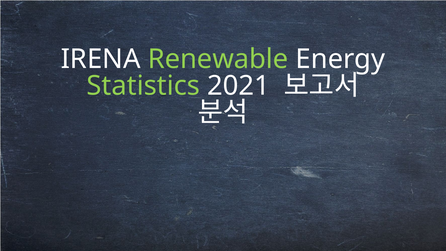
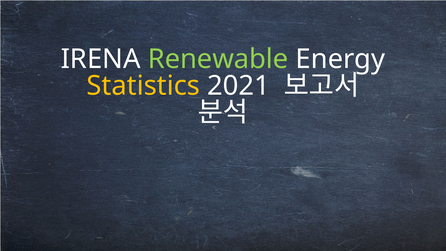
Statistics colour: light green -> yellow
